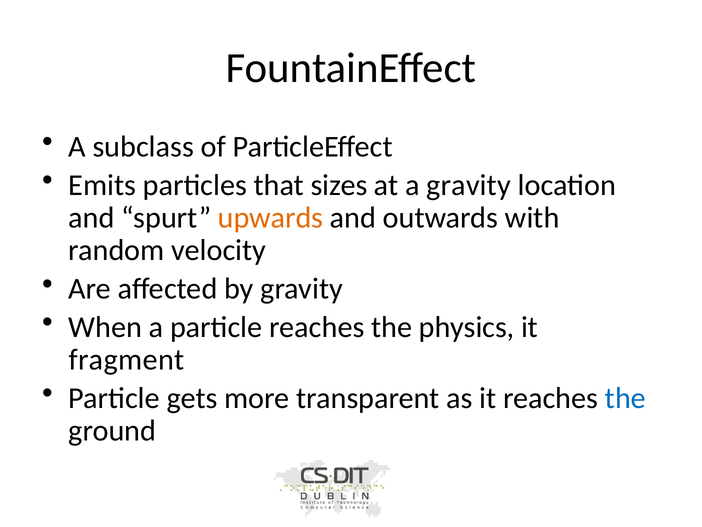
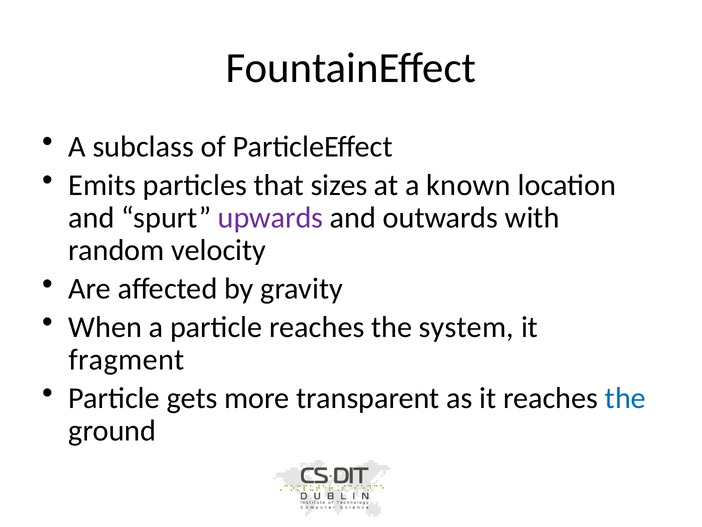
a gravity: gravity -> known
upwards colour: orange -> purple
physics: physics -> system
